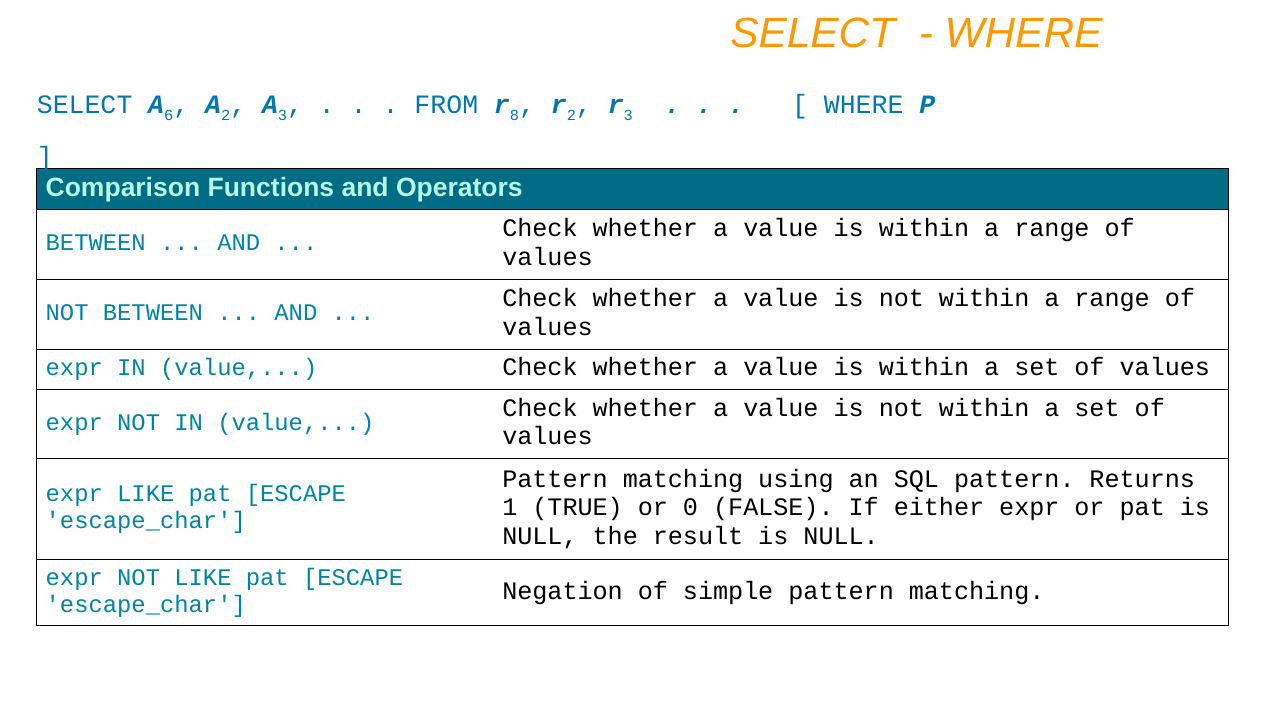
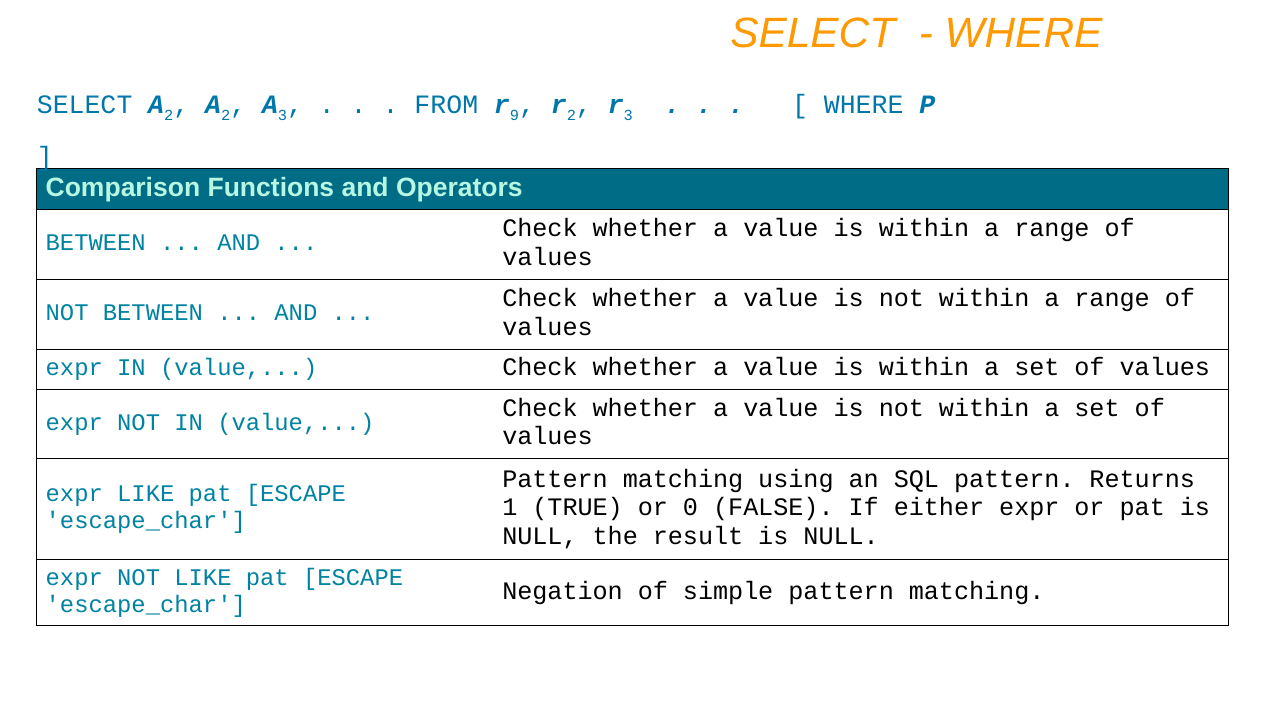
SELECT A 6: 6 -> 2
8: 8 -> 9
